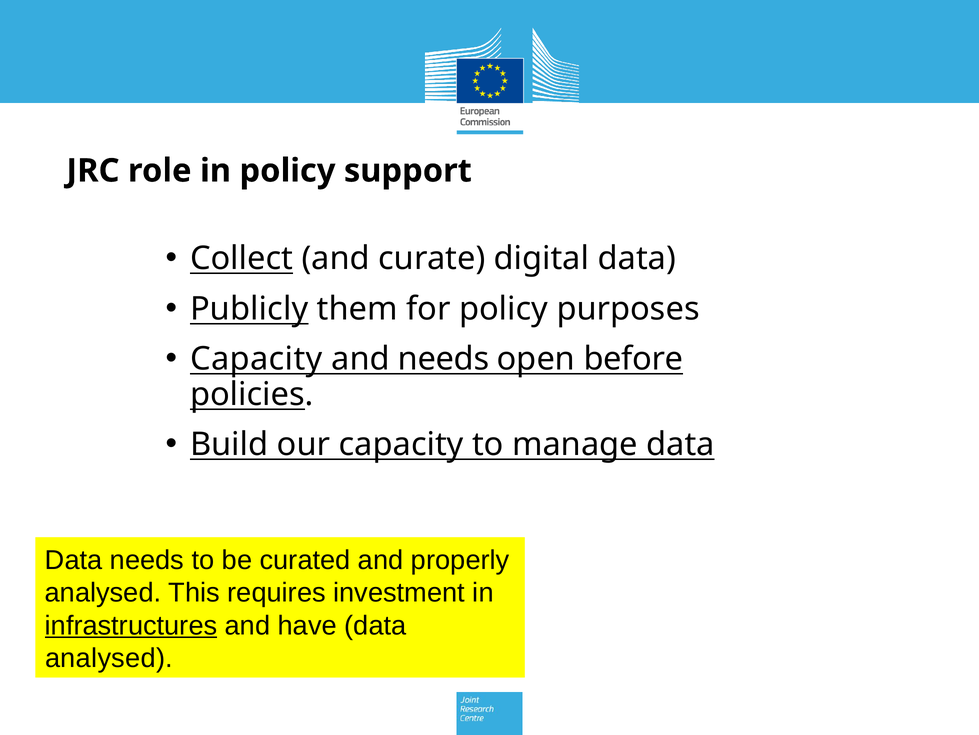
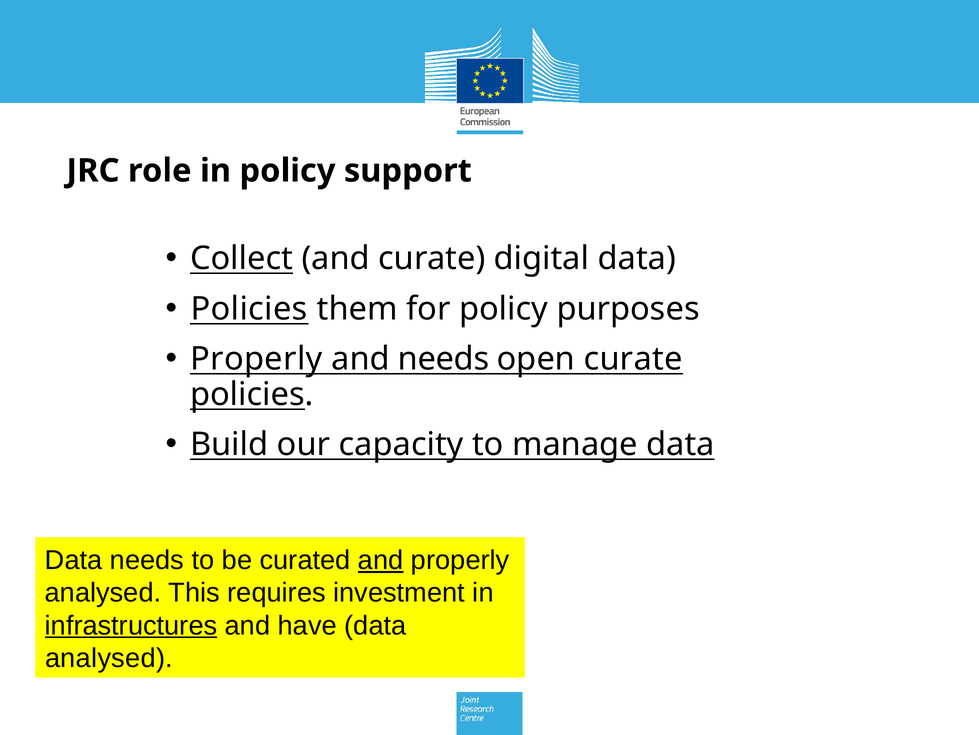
Publicly at (249, 308): Publicly -> Policies
Capacity at (256, 359): Capacity -> Properly
open before: before -> curate
and at (381, 560) underline: none -> present
